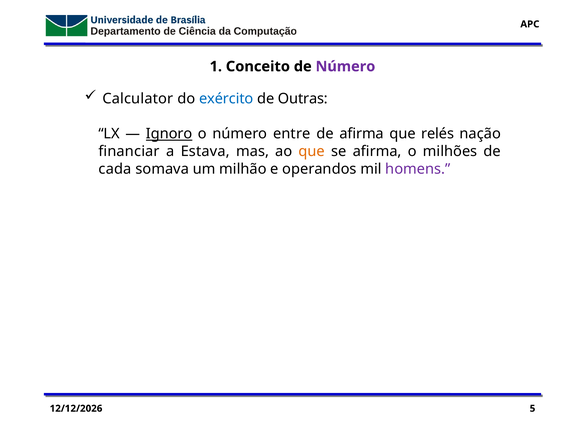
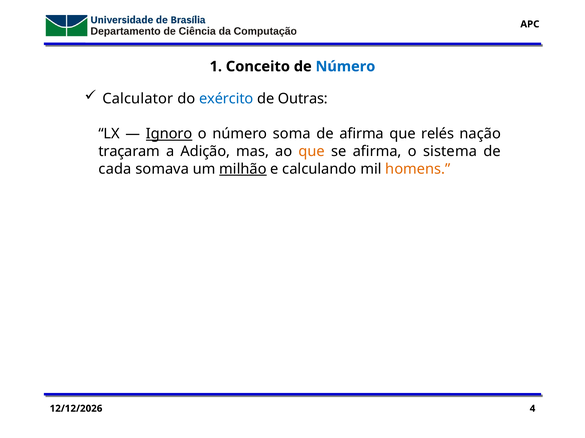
Número at (345, 67) colour: purple -> blue
entre: entre -> soma
financiar: financiar -> traçaram
Estava: Estava -> Adição
milhões: milhões -> sistema
milhão underline: none -> present
operandos: operandos -> calculando
homens colour: purple -> orange
5: 5 -> 4
